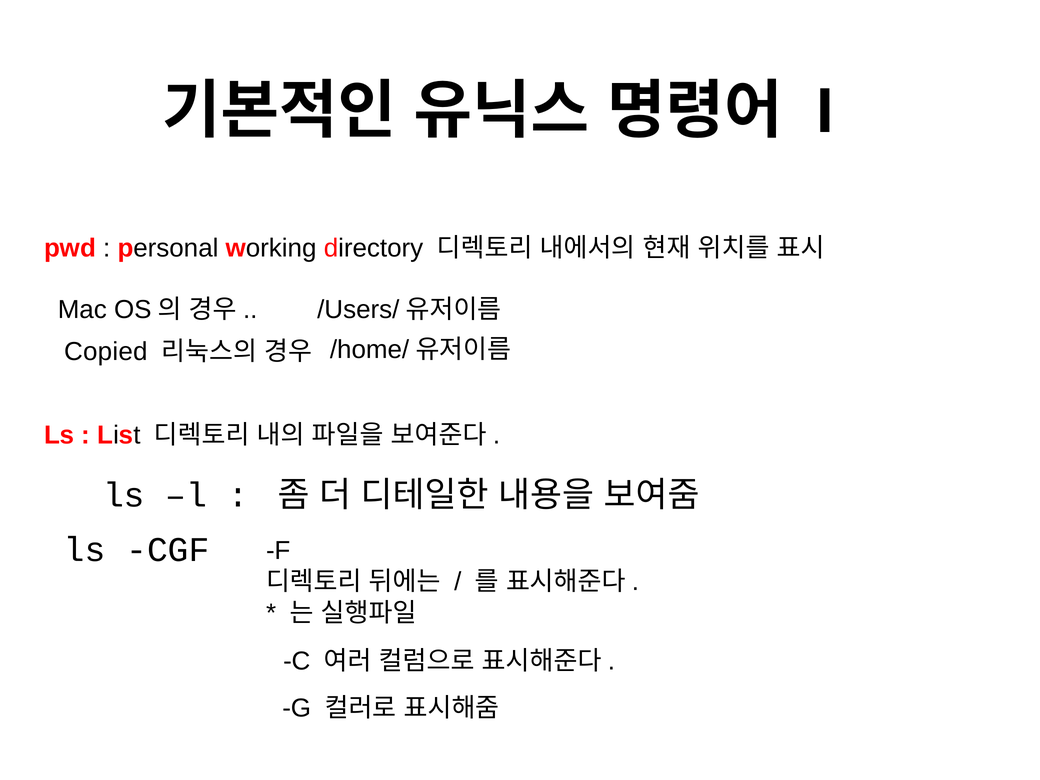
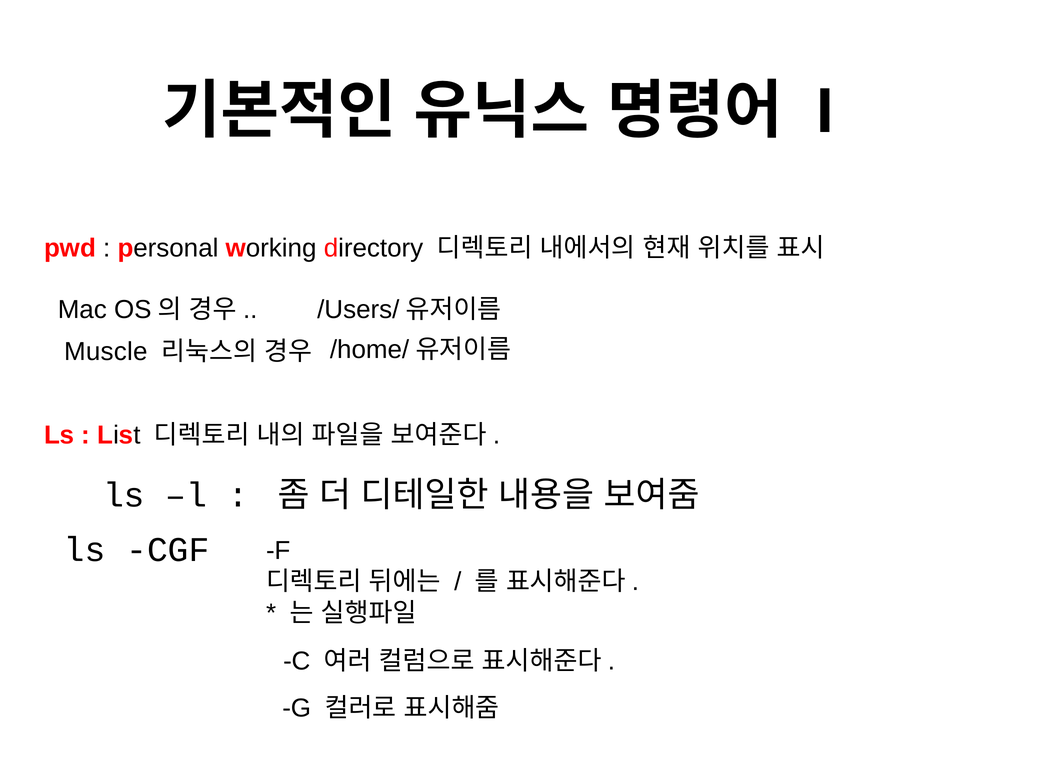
Copied: Copied -> Muscle
